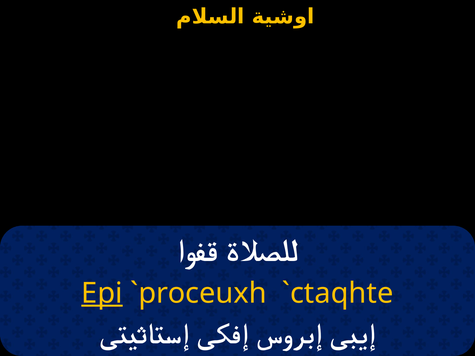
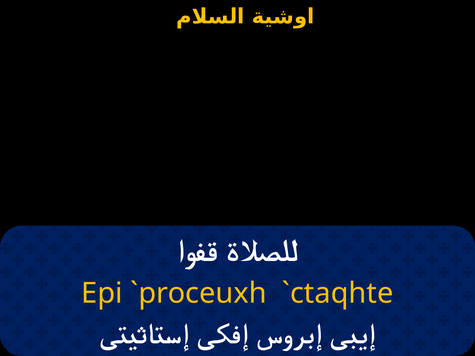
Epi underline: present -> none
